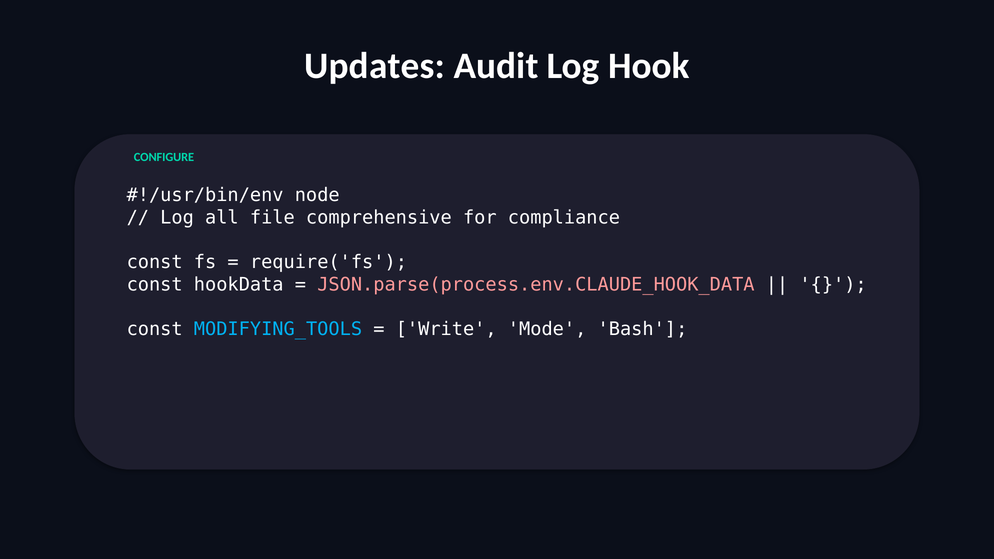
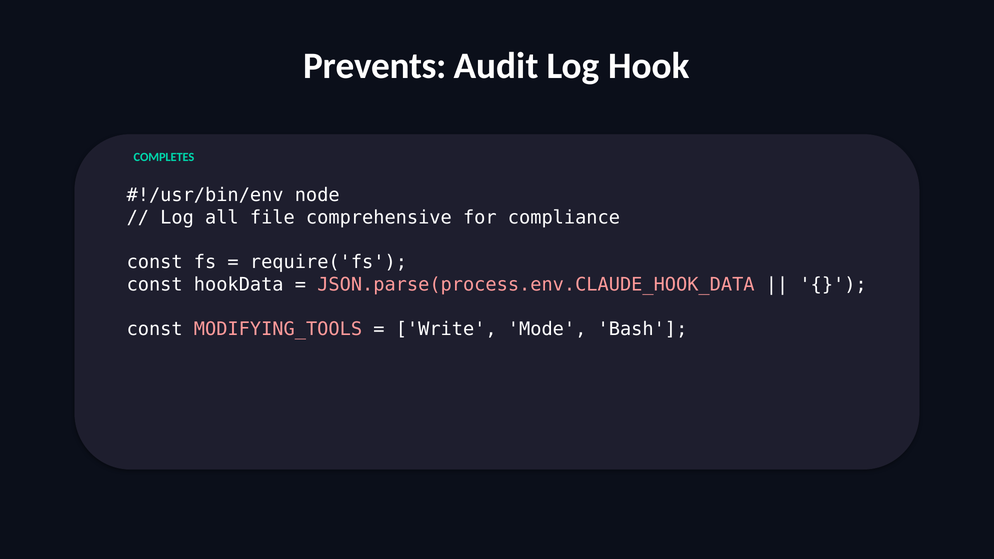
Updates: Updates -> Prevents
CONFIGURE: CONFIGURE -> COMPLETES
MODIFYING_TOOLS colour: light blue -> pink
